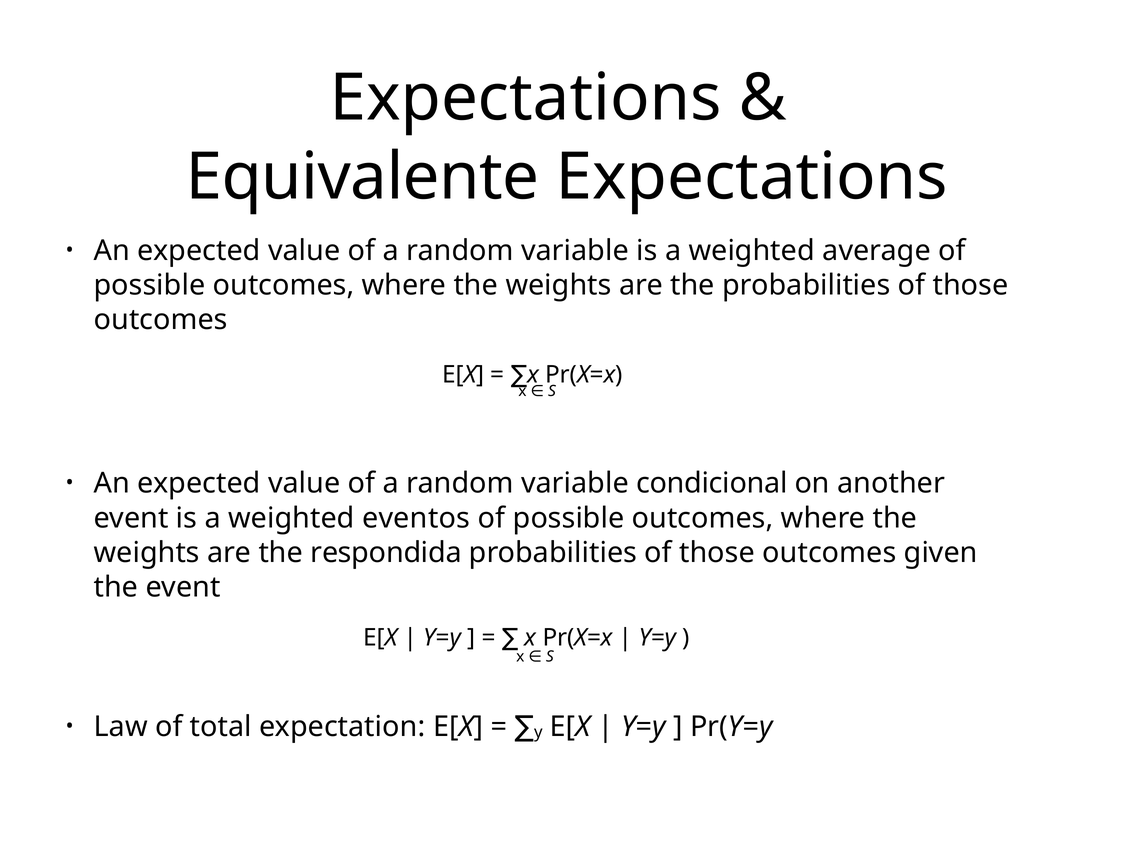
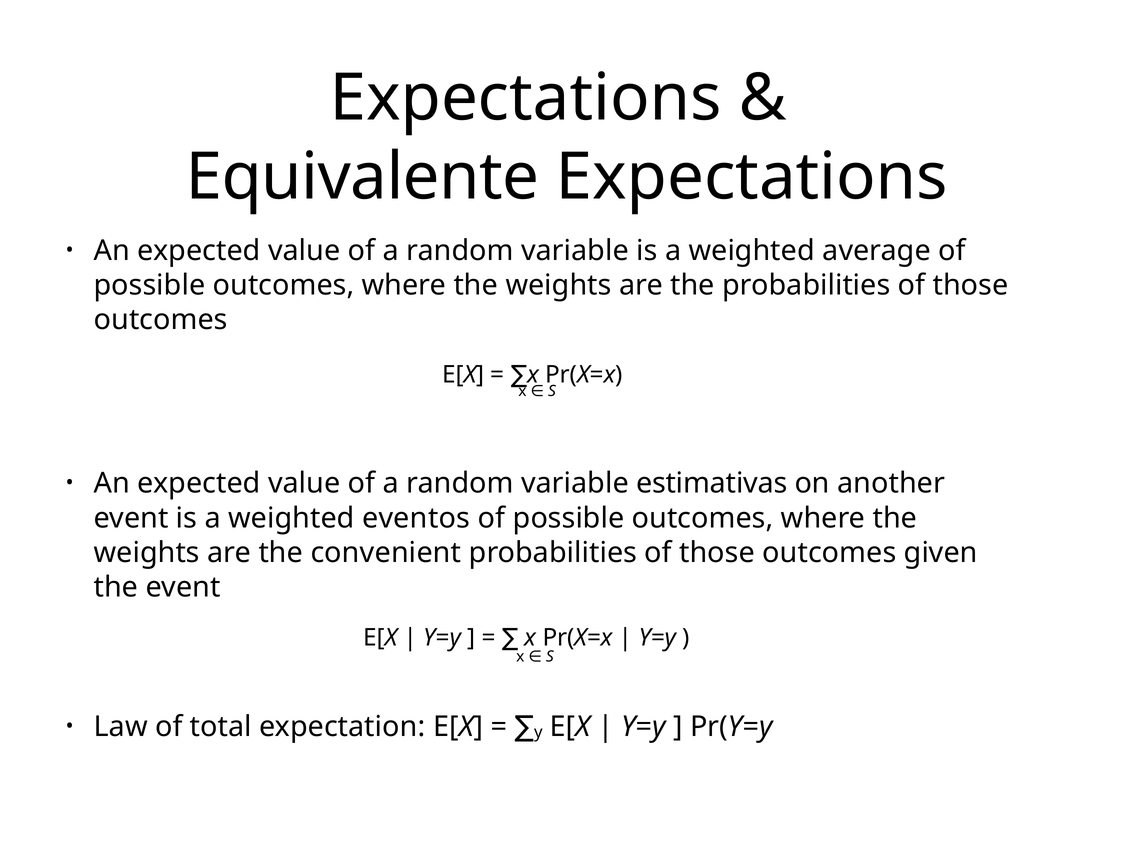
condicional: condicional -> estimativas
respondida: respondida -> convenient
